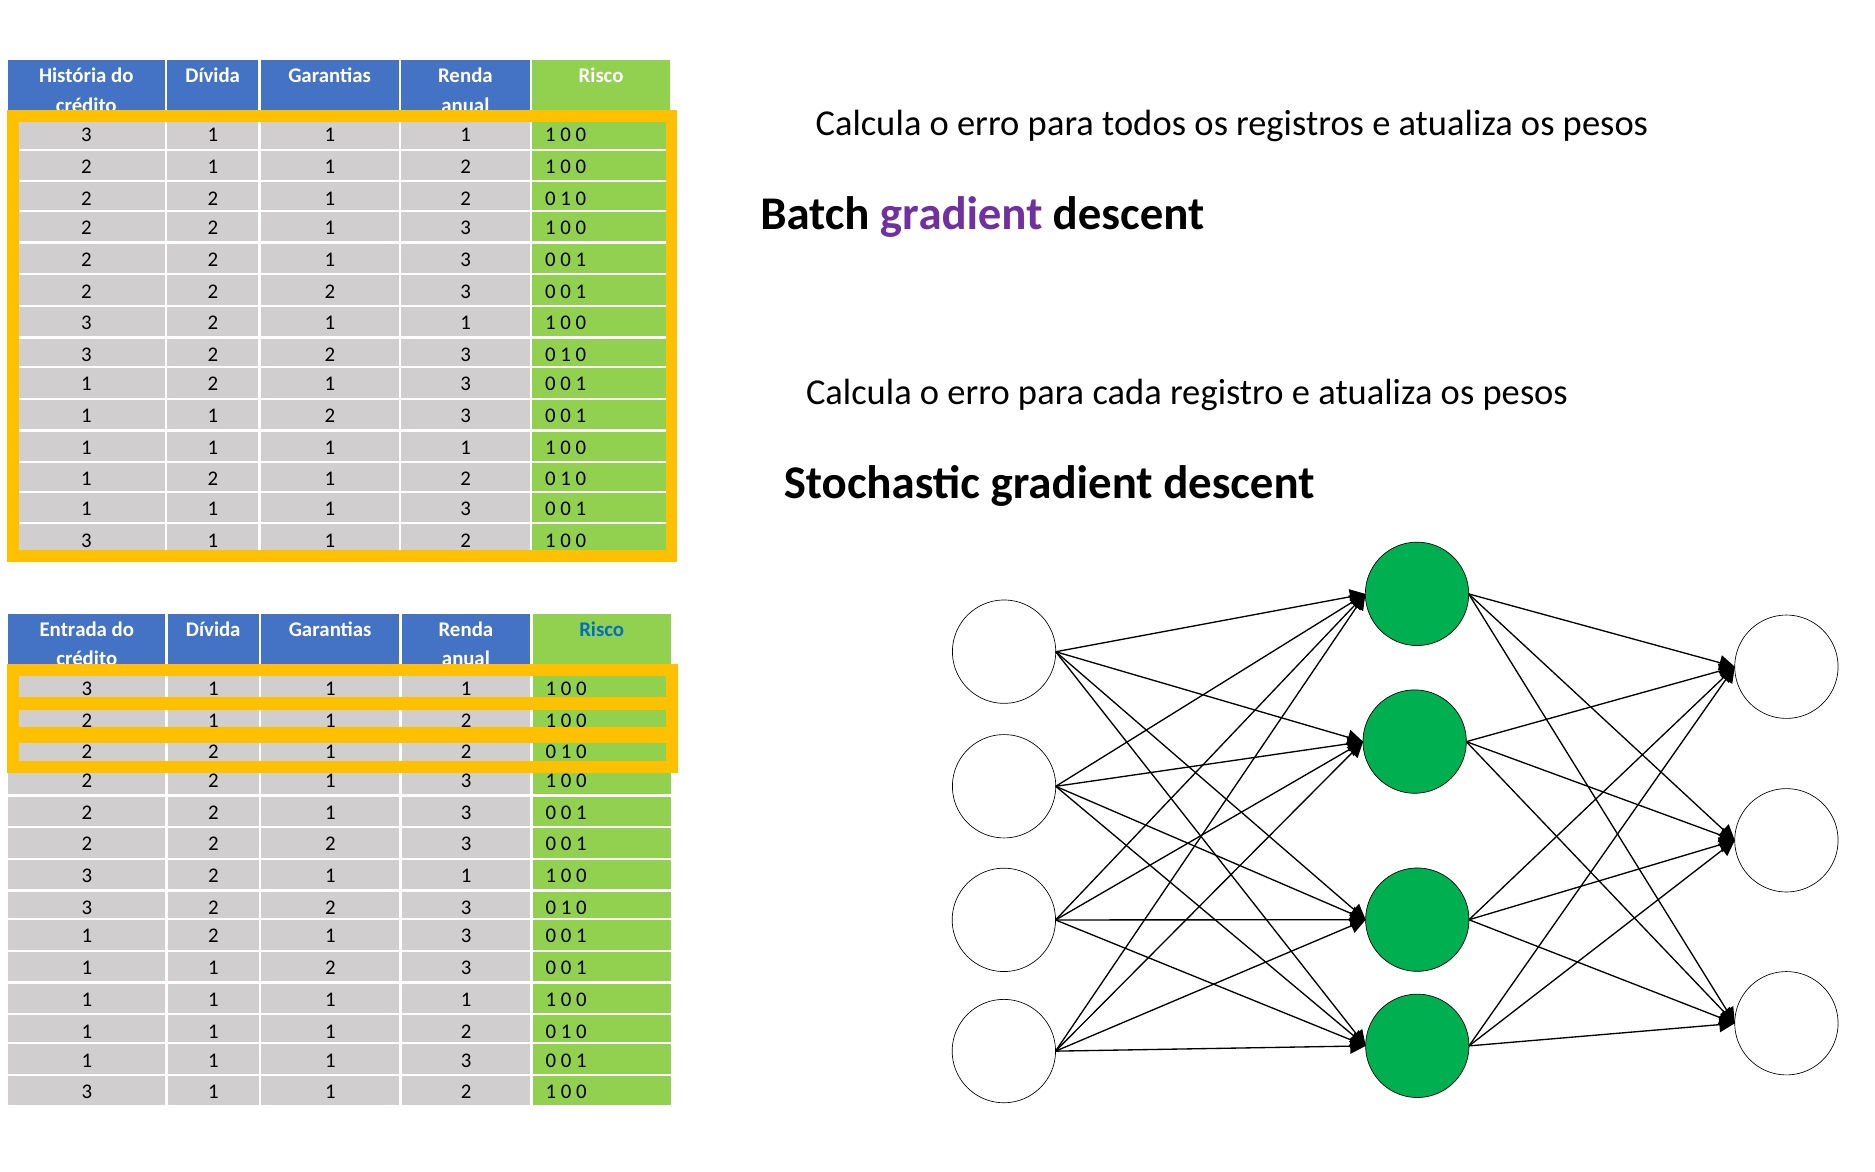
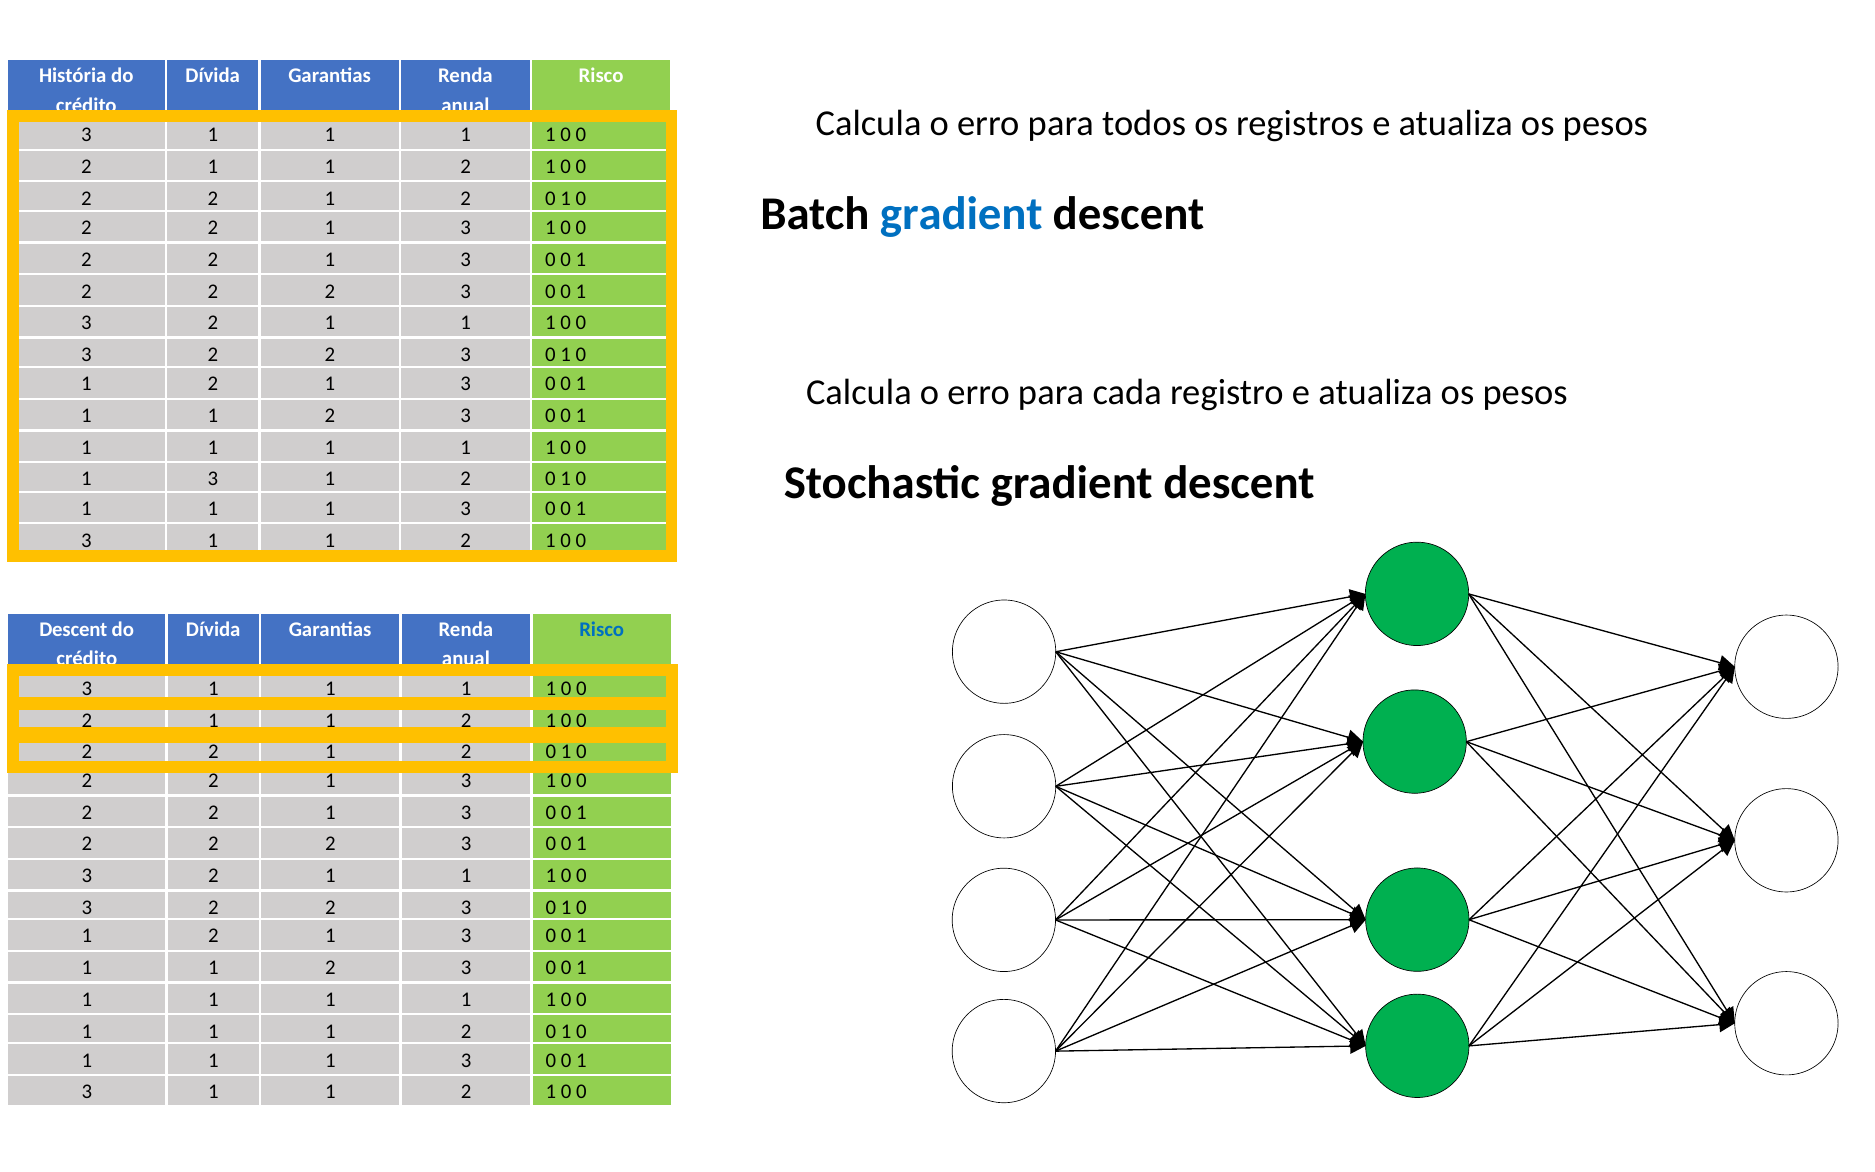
gradient at (961, 214) colour: purple -> blue
2 at (213, 479): 2 -> 3
Entrada at (73, 629): Entrada -> Descent
